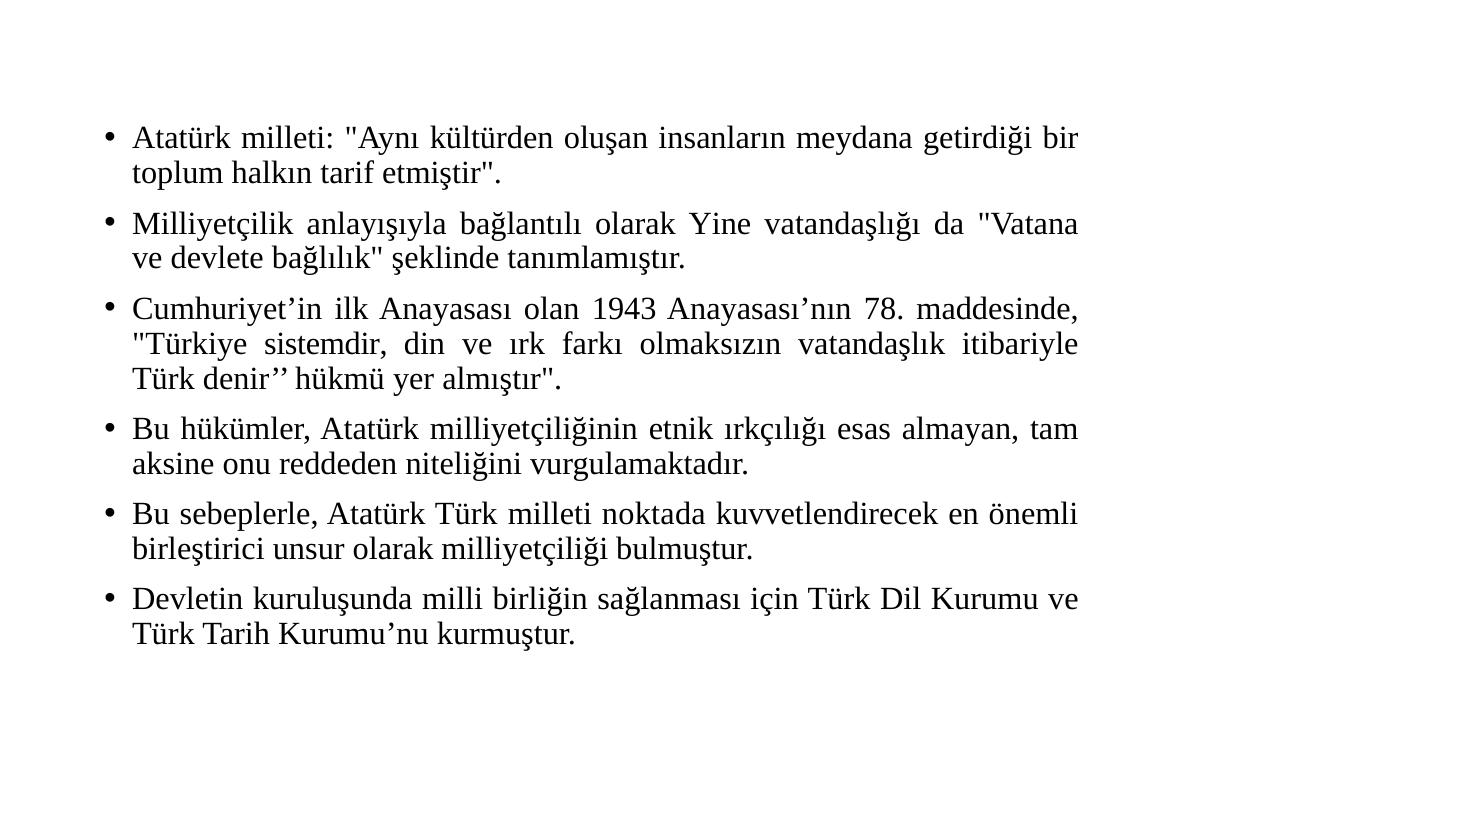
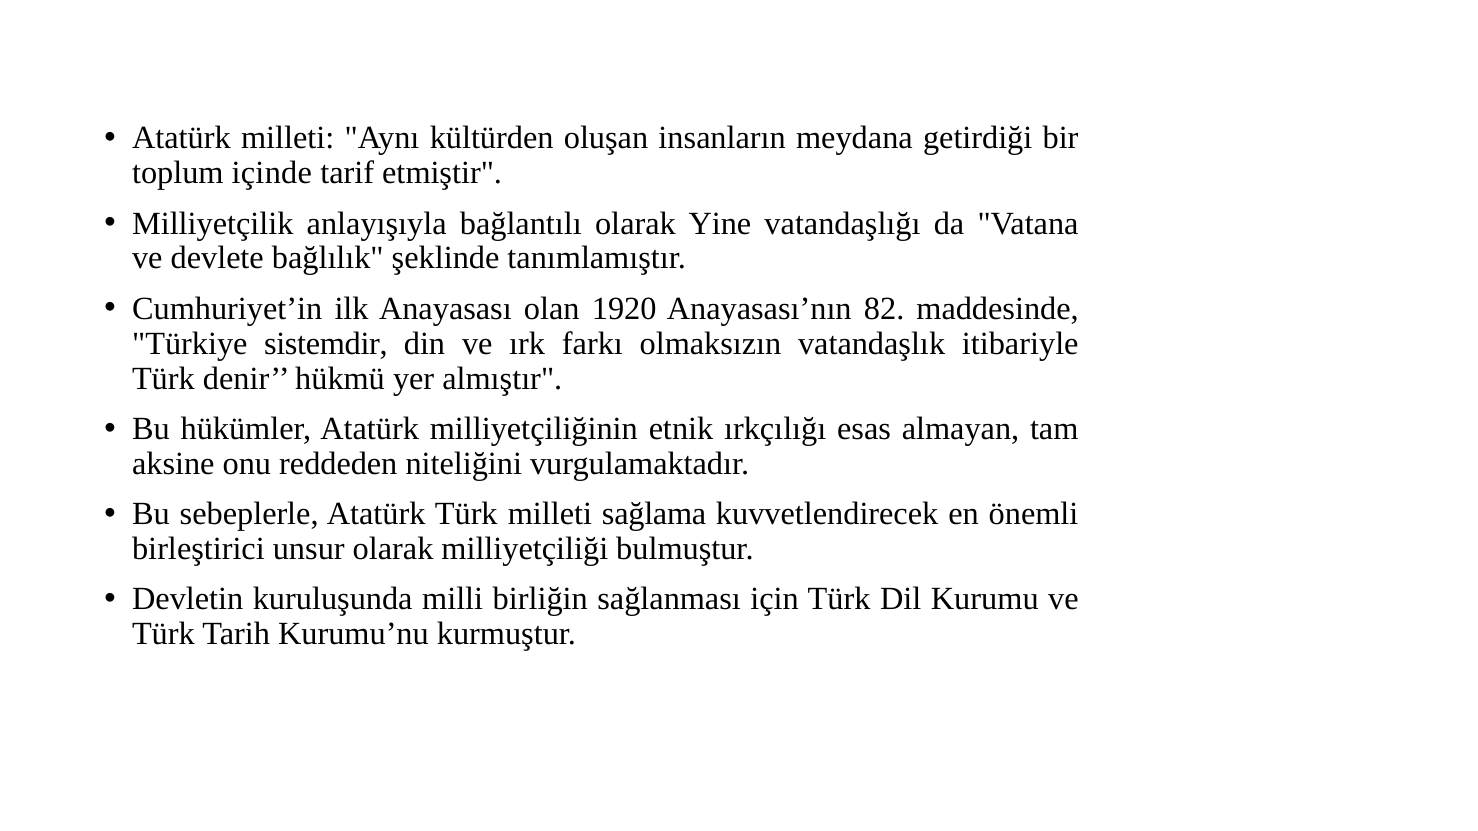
halkın: halkın -> içinde
1943: 1943 -> 1920
78: 78 -> 82
noktada: noktada -> sağlama
